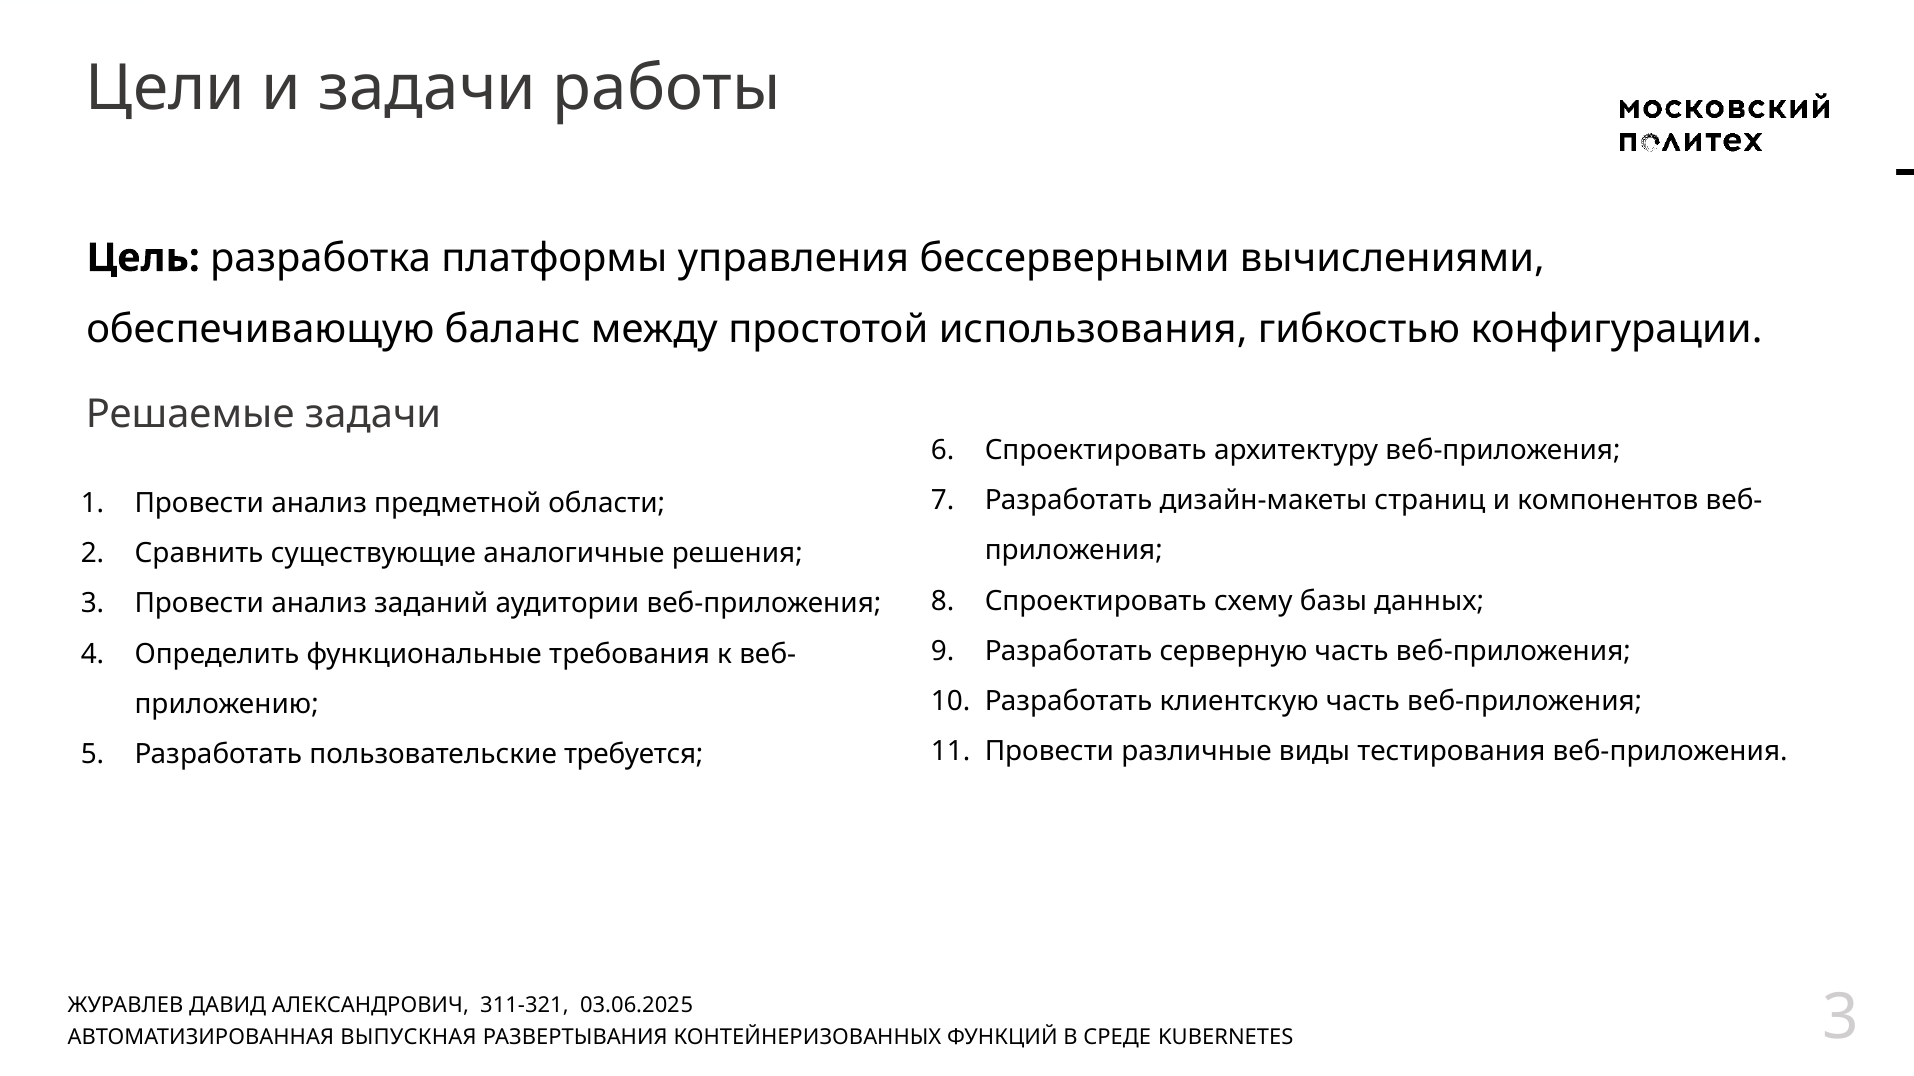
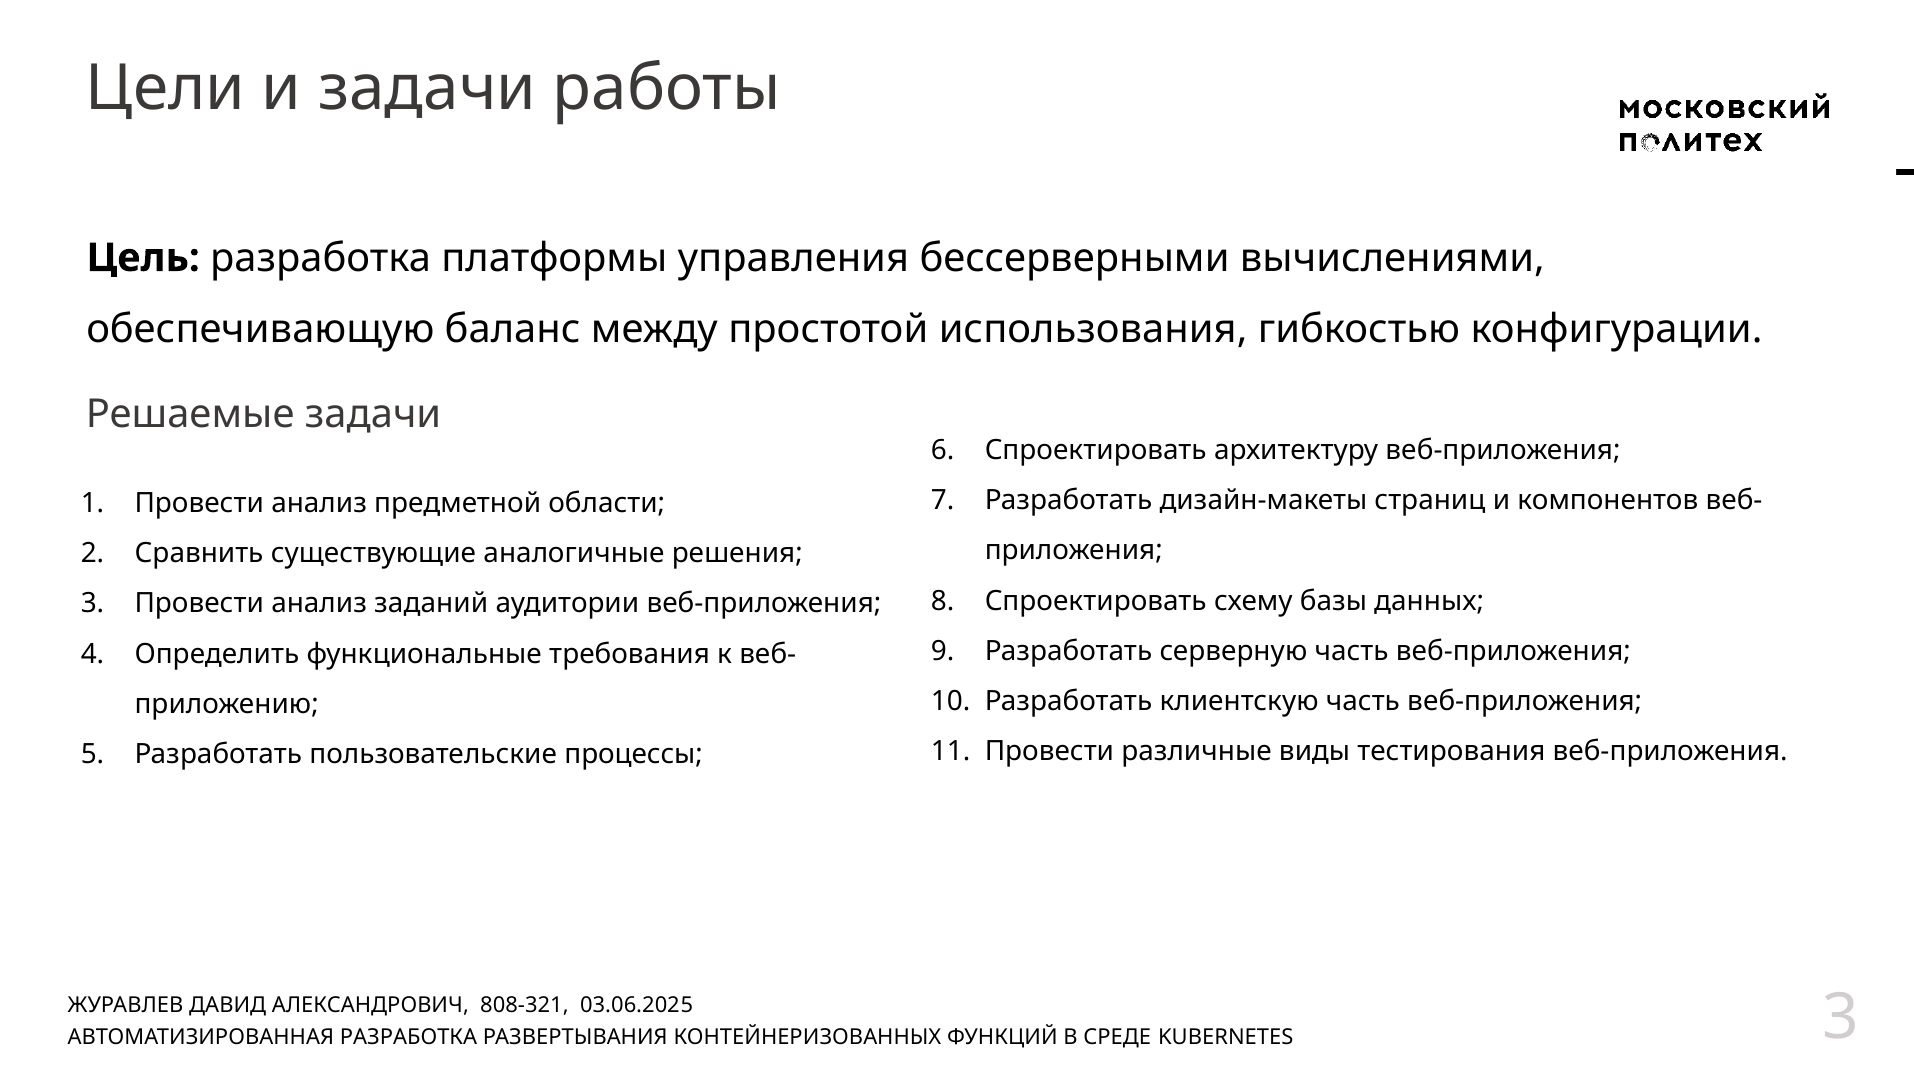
требуется: требуется -> процессы
311-321: 311-321 -> 808-321
АВТОМАТИЗИРОВАННАЯ ВЫПУСКНАЯ: ВЫПУСКНАЯ -> РАЗРАБОТКА
